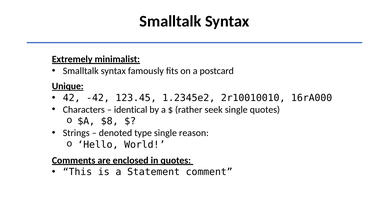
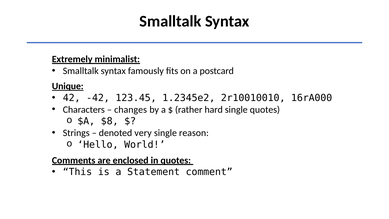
identical: identical -> changes
seek: seek -> hard
type: type -> very
